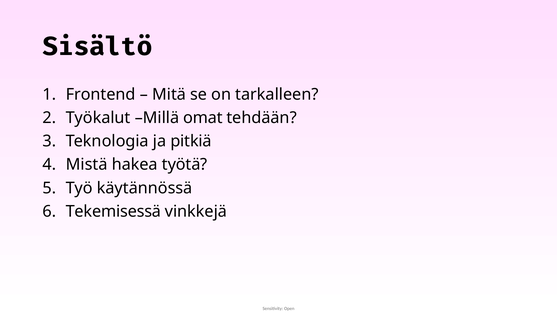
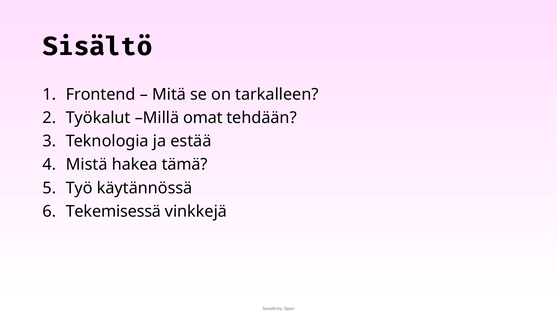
pitkiä: pitkiä -> estää
työtä: työtä -> tämä
